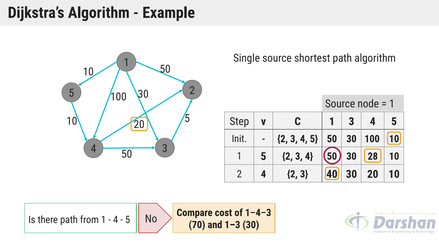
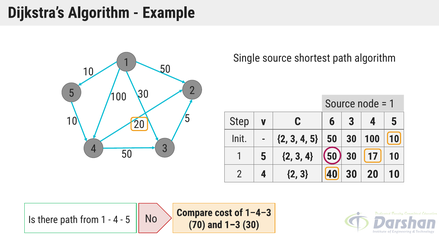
C 1: 1 -> 6
28: 28 -> 17
